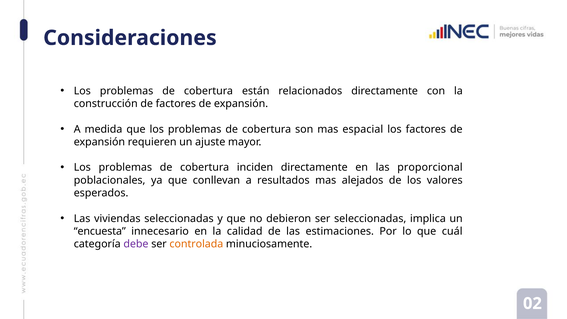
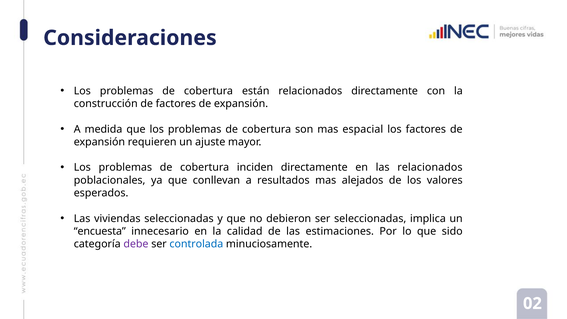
las proporcional: proporcional -> relacionados
cuál: cuál -> sido
controlada colour: orange -> blue
